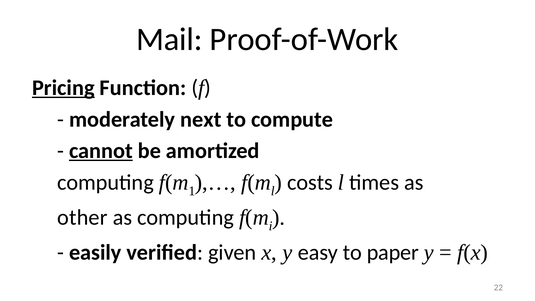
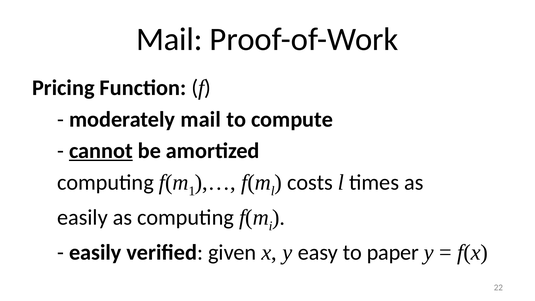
Pricing underline: present -> none
moderately next: next -> mail
other at (82, 217): other -> easily
